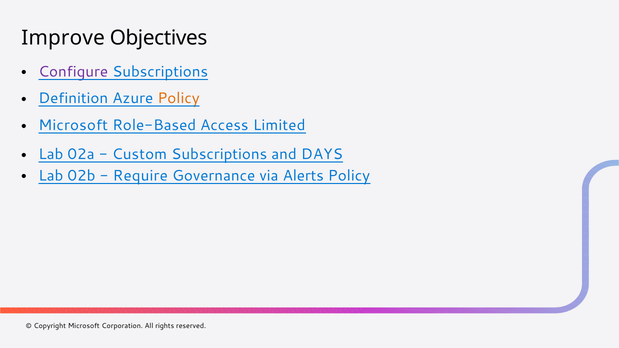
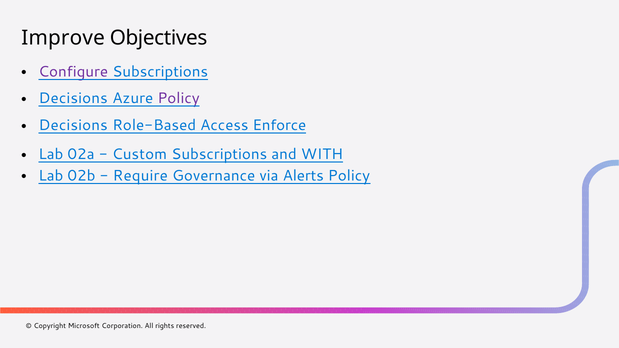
Definition at (73, 98): Definition -> Decisions
Policy at (179, 98) colour: orange -> purple
Microsoft at (73, 125): Microsoft -> Decisions
Limited: Limited -> Enforce
DAYS: DAYS -> WITH
